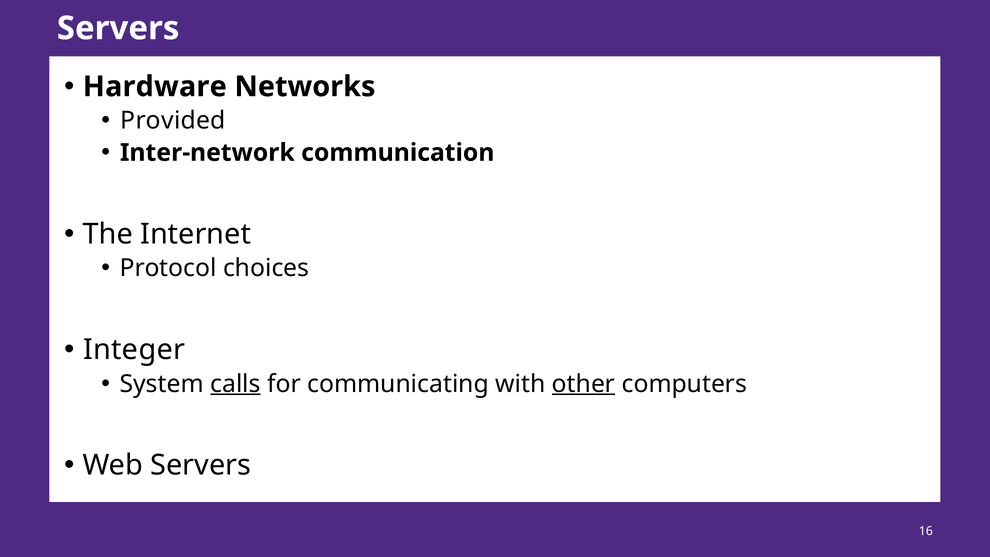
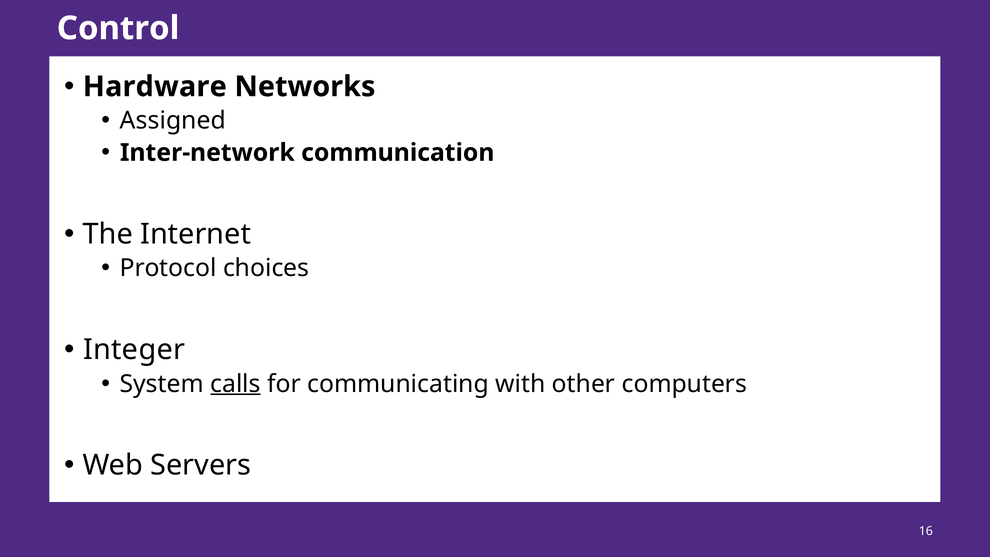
Servers at (118, 28): Servers -> Control
Provided: Provided -> Assigned
other underline: present -> none
